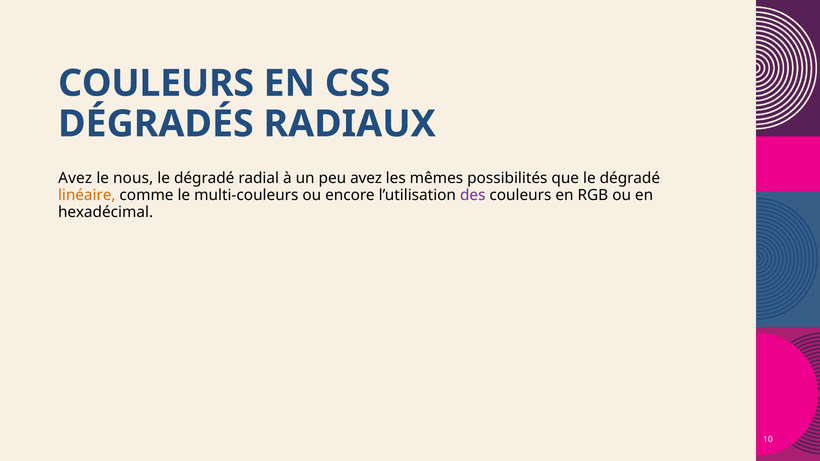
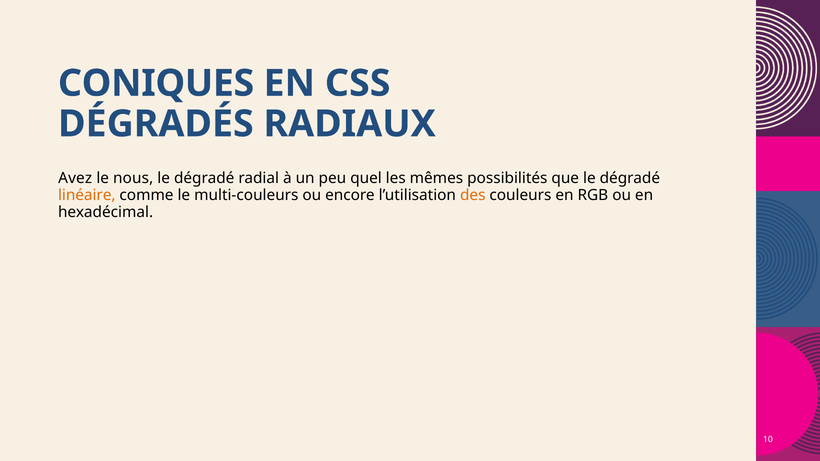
COULEURS at (156, 83): COULEURS -> CONIQUES
peu avez: avez -> quel
des colour: purple -> orange
